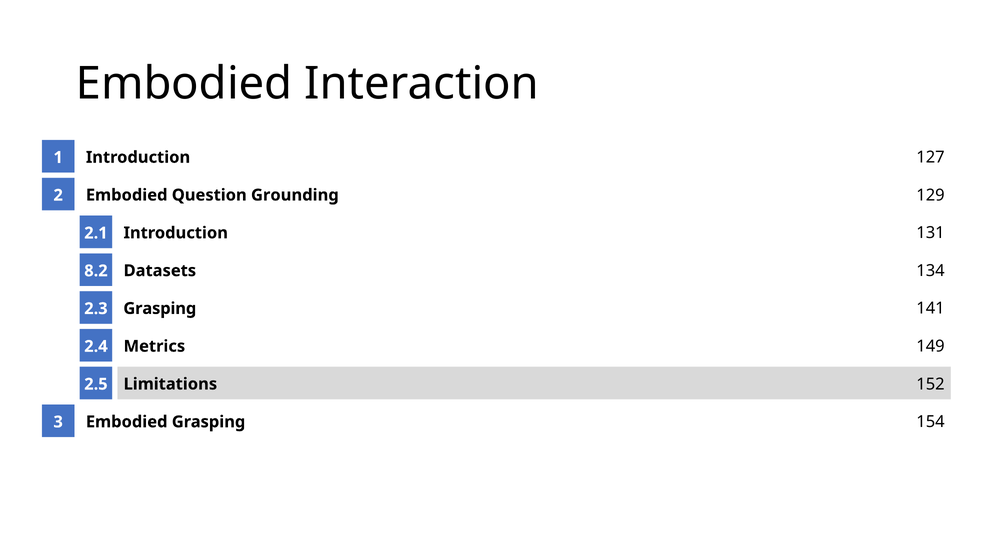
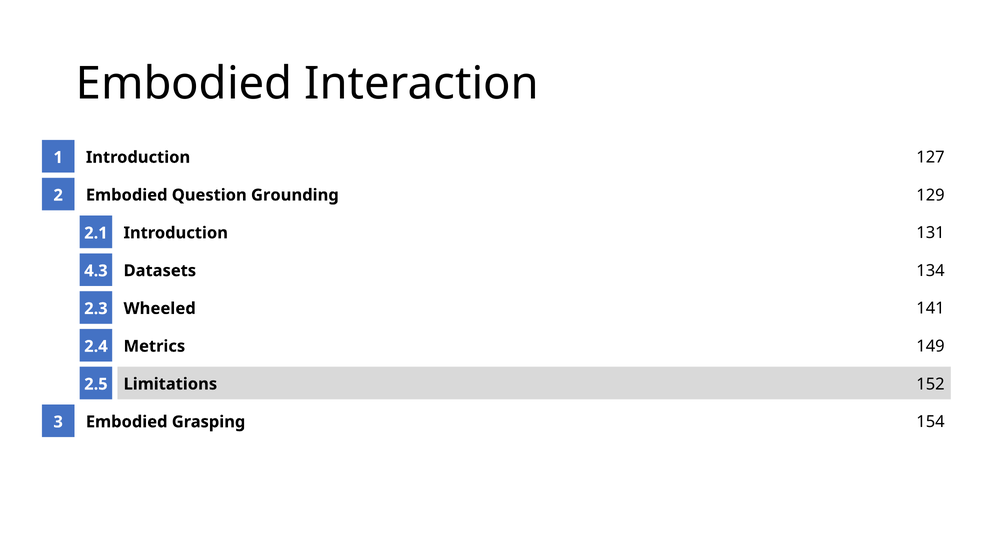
8.2: 8.2 -> 4.3
Grasping at (160, 308): Grasping -> Wheeled
